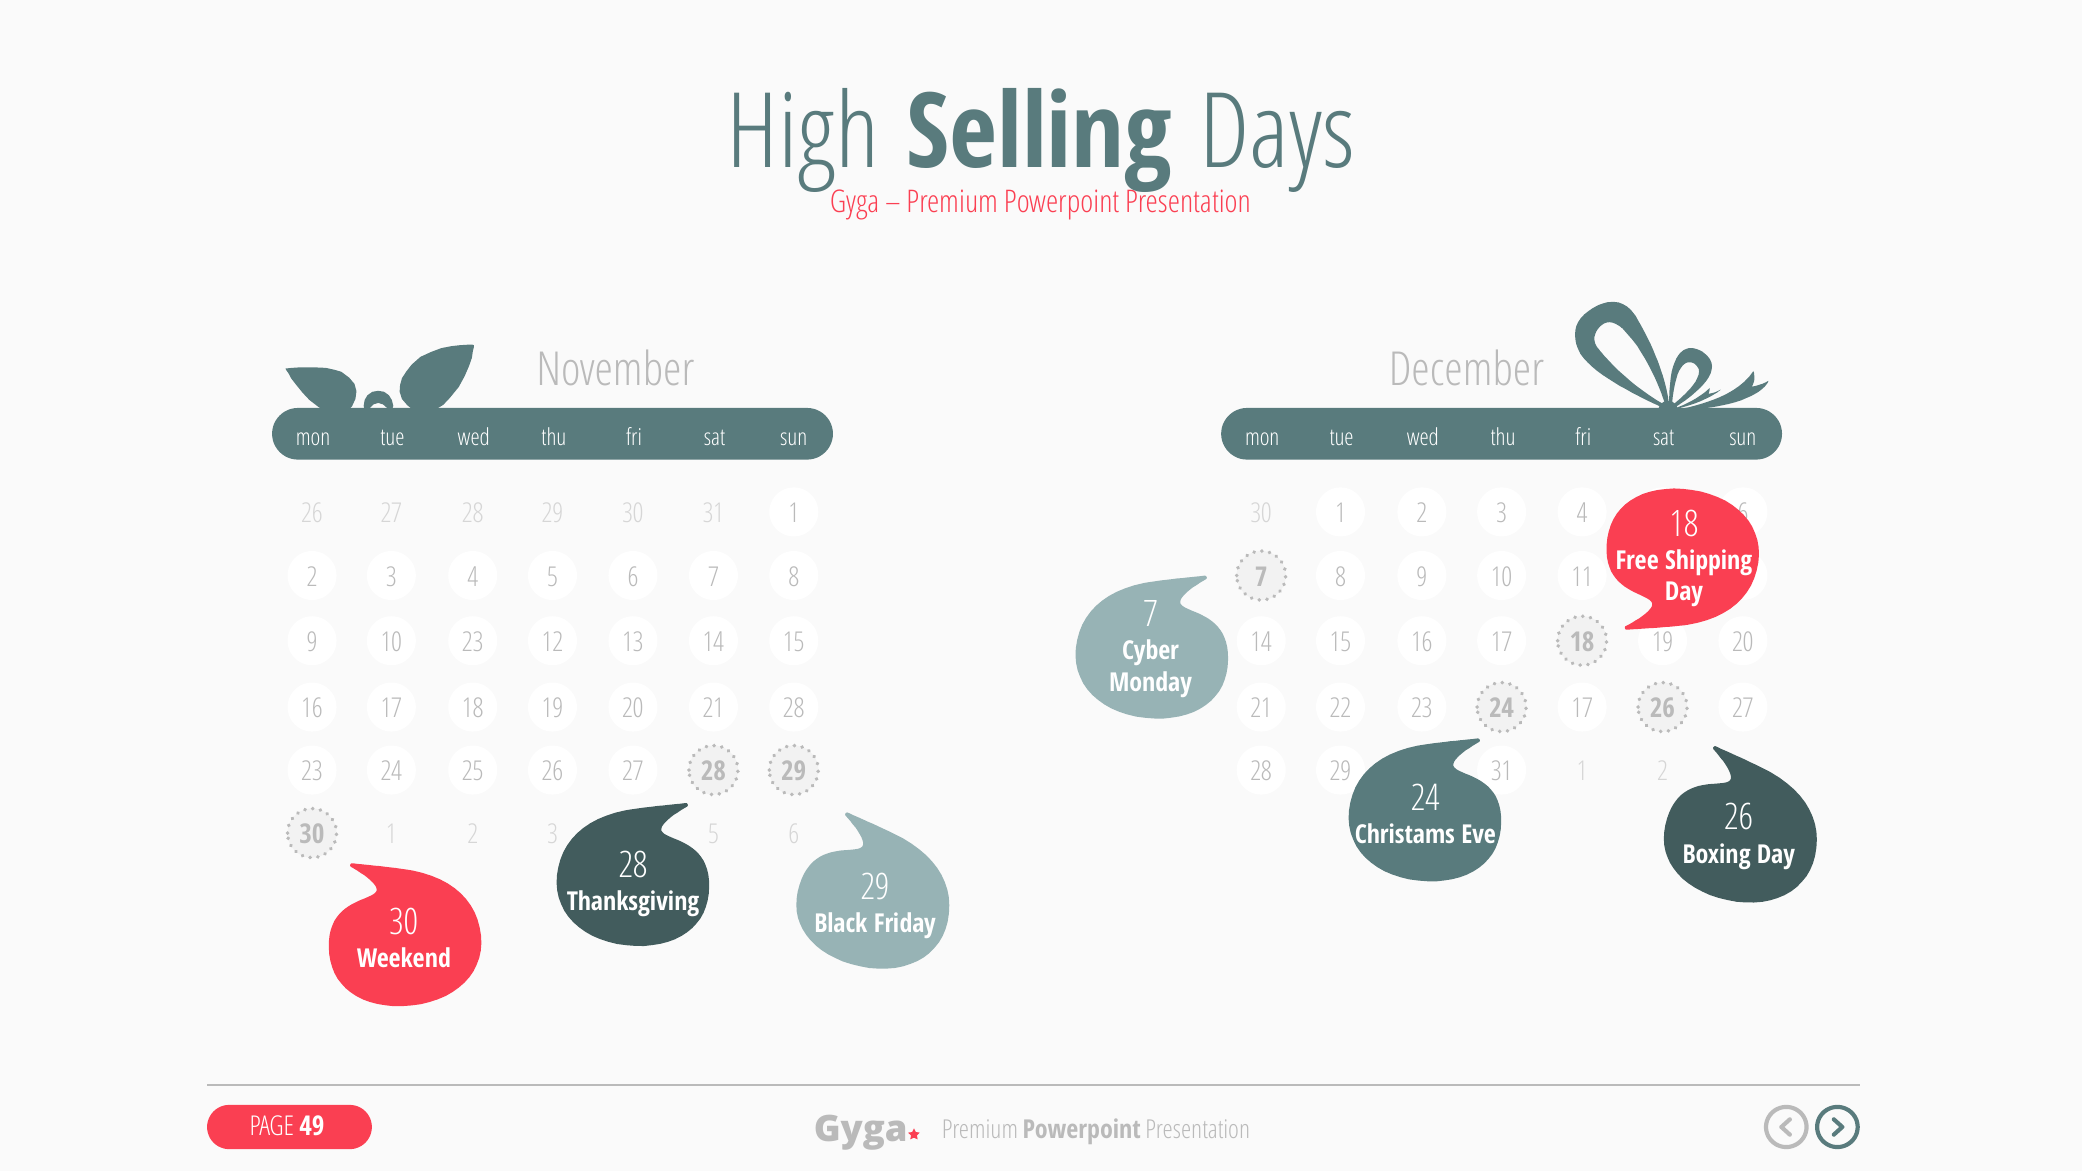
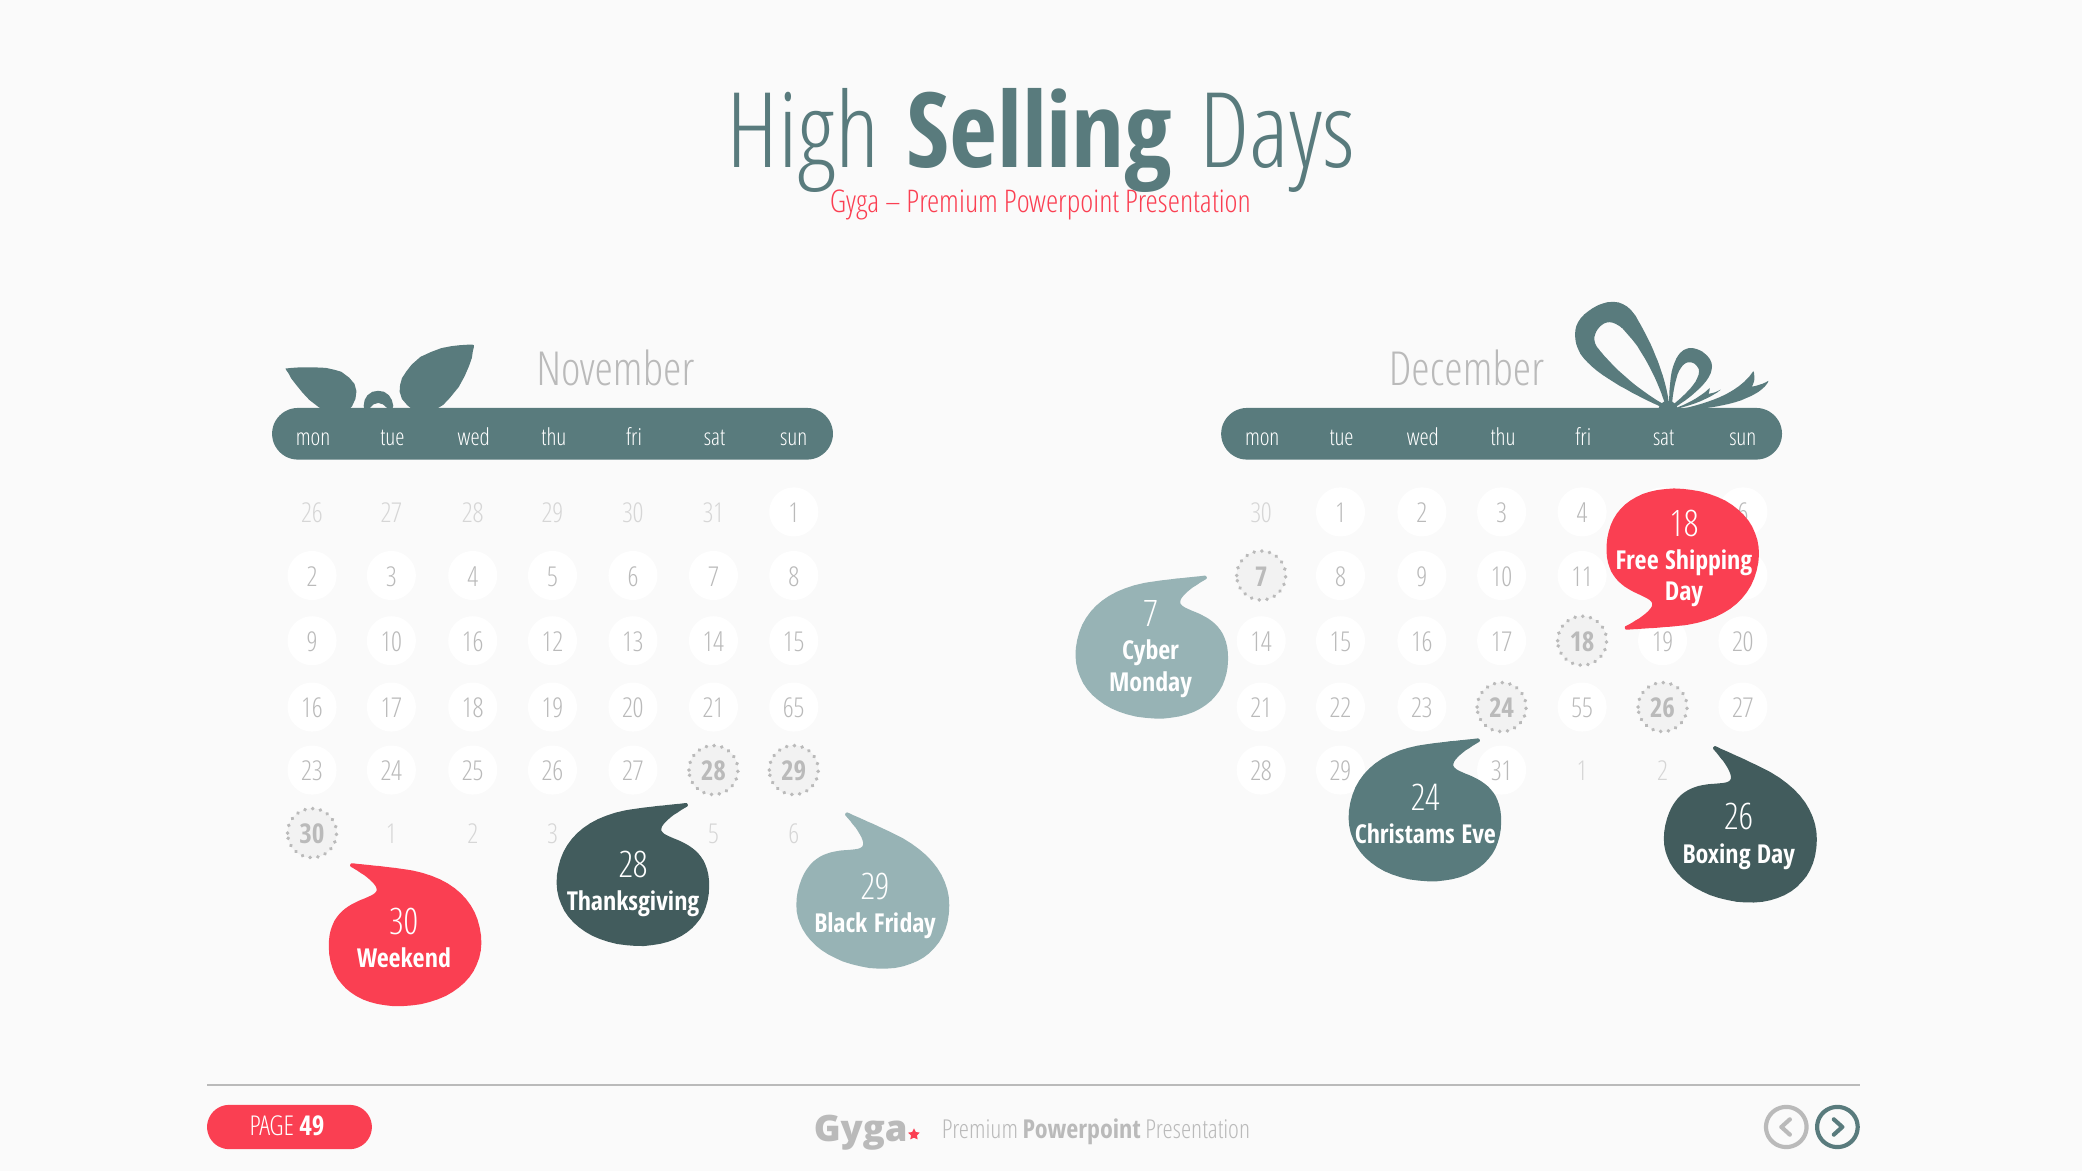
10 23: 23 -> 16
21 28: 28 -> 65
24 17: 17 -> 55
